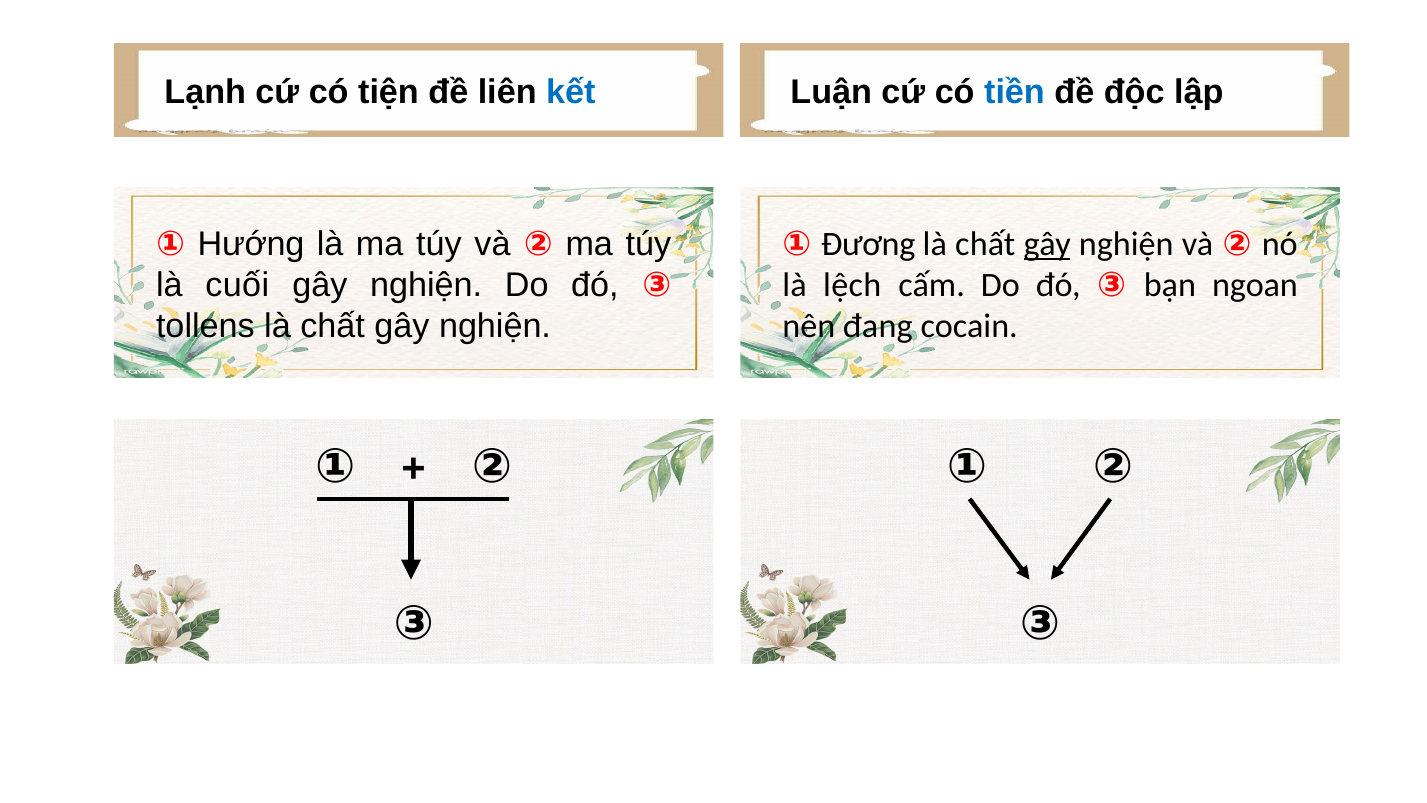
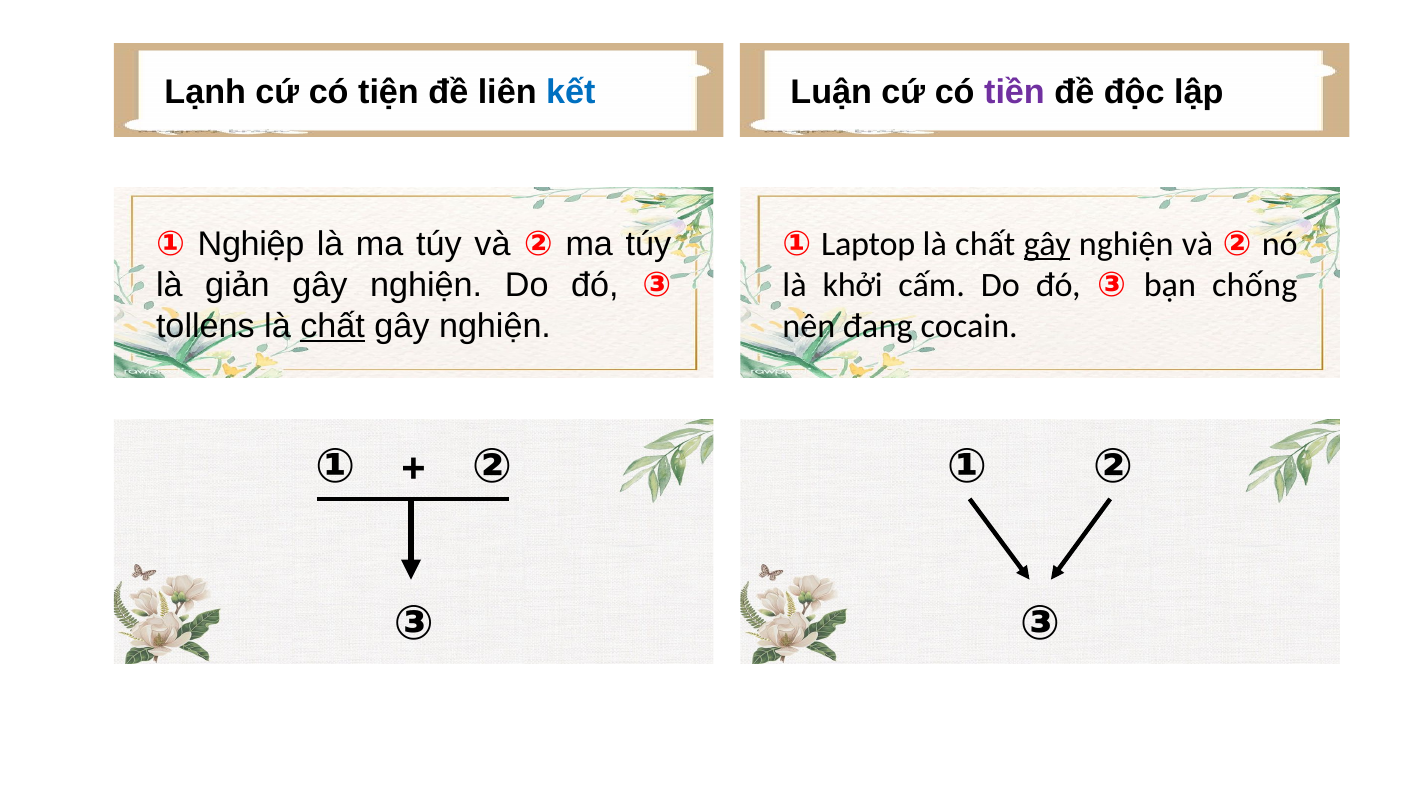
tiền colour: blue -> purple
Hướng: Hướng -> Nghiệp
Đương: Đương -> Laptop
cuối: cuối -> giản
lệch: lệch -> khởi
ngoan: ngoan -> chống
chất at (333, 326) underline: none -> present
